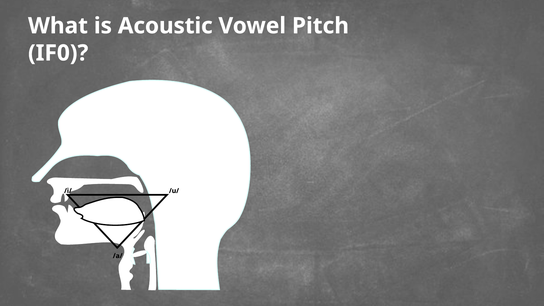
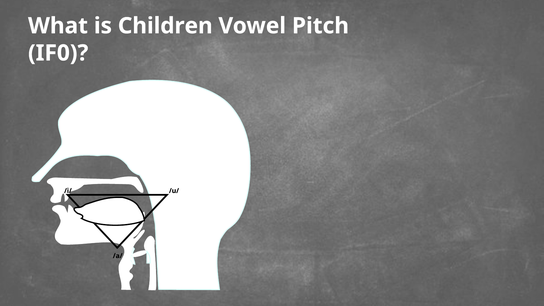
Acoustic: Acoustic -> Children
